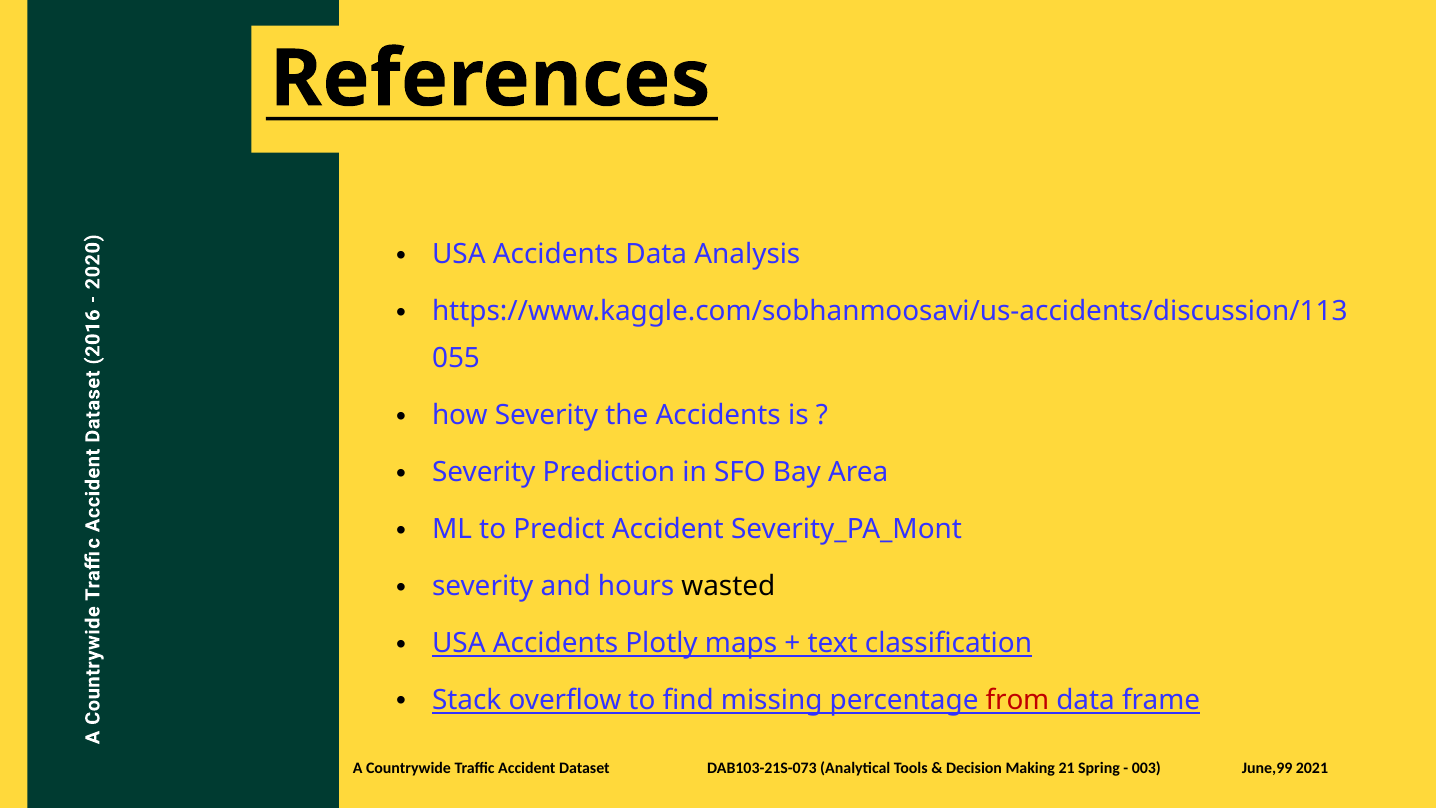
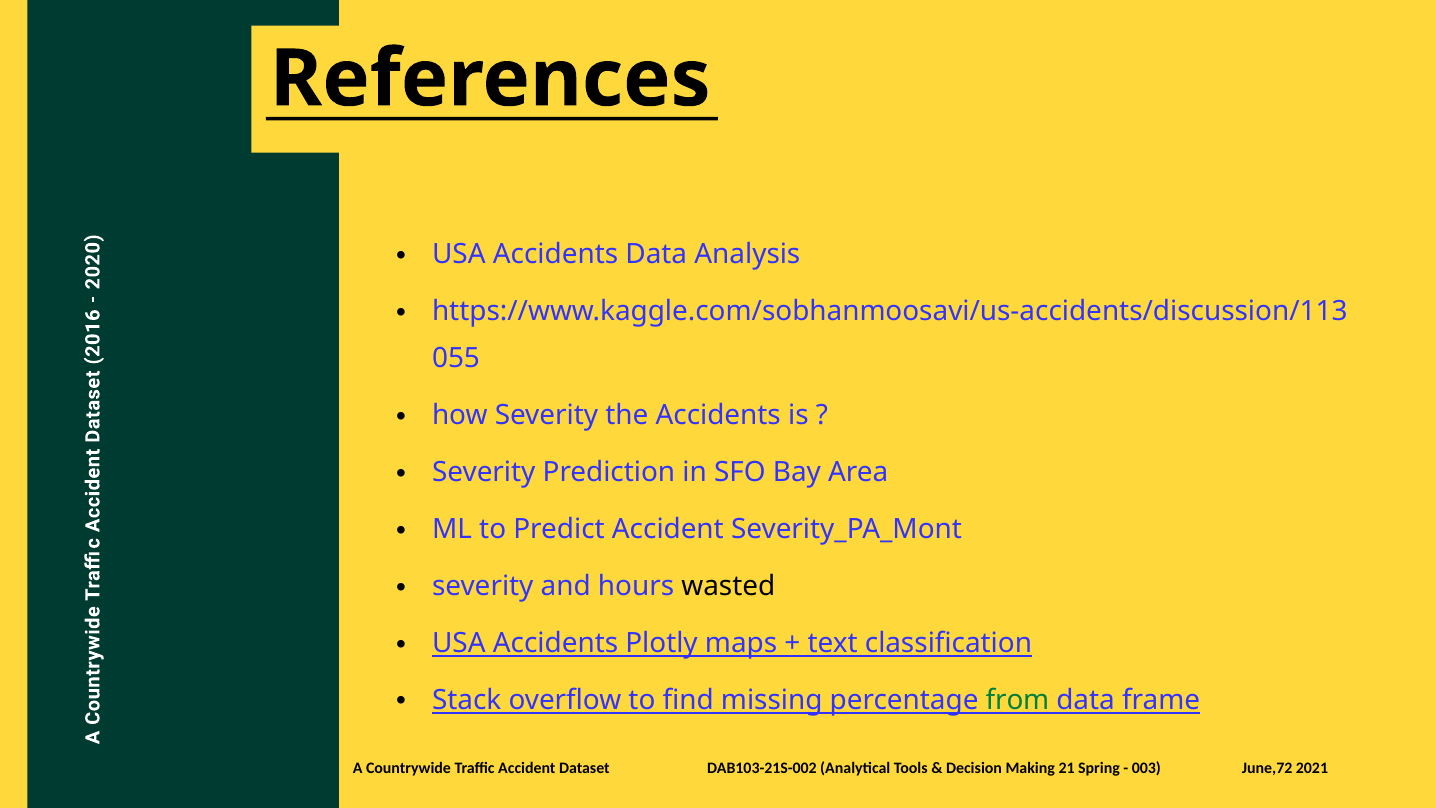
from colour: red -> green
DAB103-21S-073: DAB103-21S-073 -> DAB103-21S-002
June,99: June,99 -> June,72
